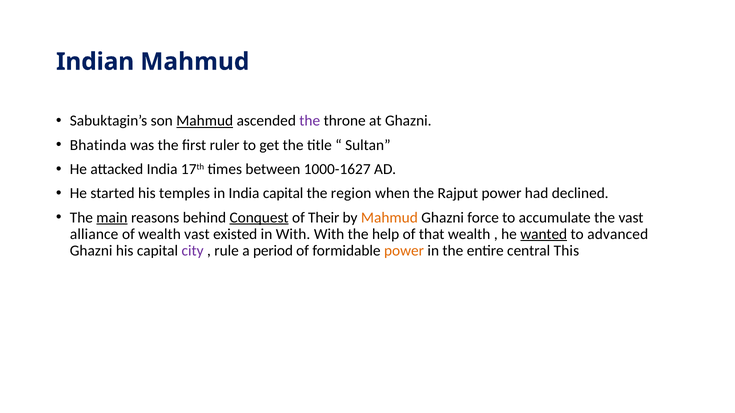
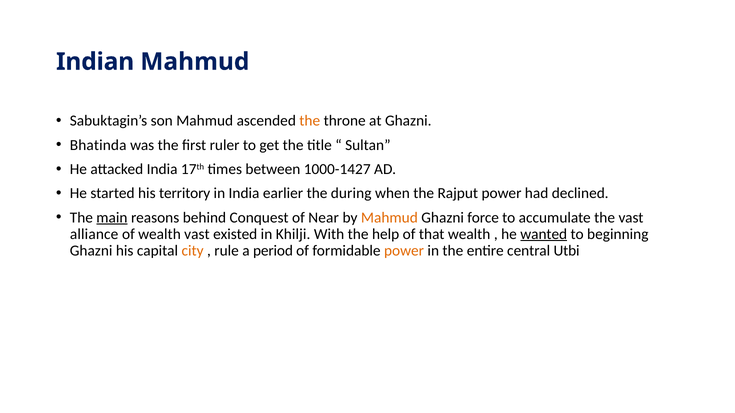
Mahmud at (205, 121) underline: present -> none
the at (310, 121) colour: purple -> orange
1000-1627: 1000-1627 -> 1000-1427
temples: temples -> territory
India capital: capital -> earlier
region: region -> during
Conquest underline: present -> none
Their: Their -> Near
in With: With -> Khilji
advanced: advanced -> beginning
city colour: purple -> orange
This: This -> Utbi
